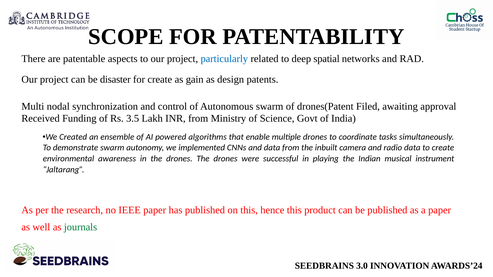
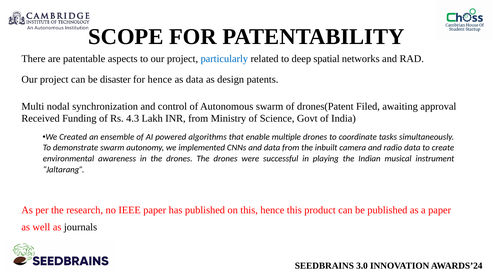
for create: create -> hence
as gain: gain -> data
3.5: 3.5 -> 4.3
journals colour: green -> black
